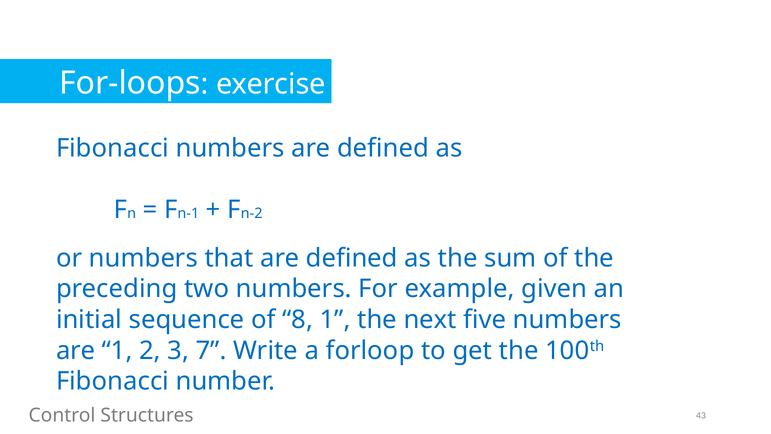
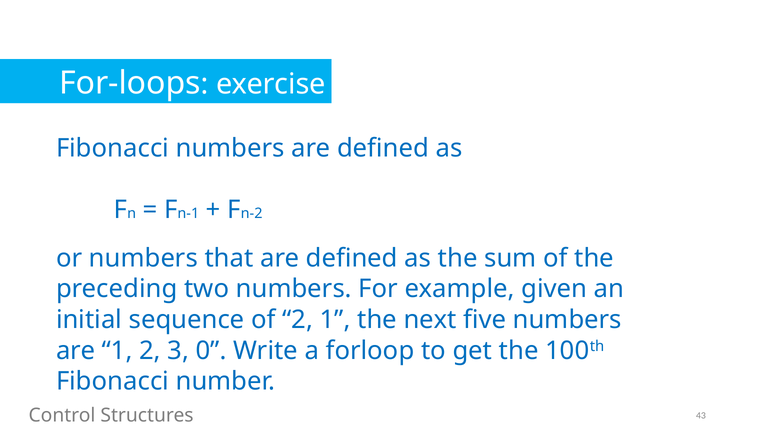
of 8: 8 -> 2
7: 7 -> 0
